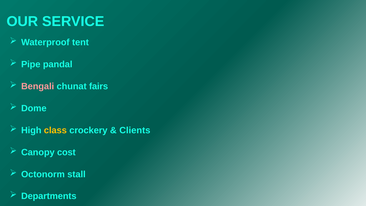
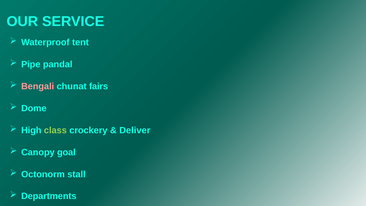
class colour: yellow -> light green
Clients: Clients -> Deliver
cost: cost -> goal
